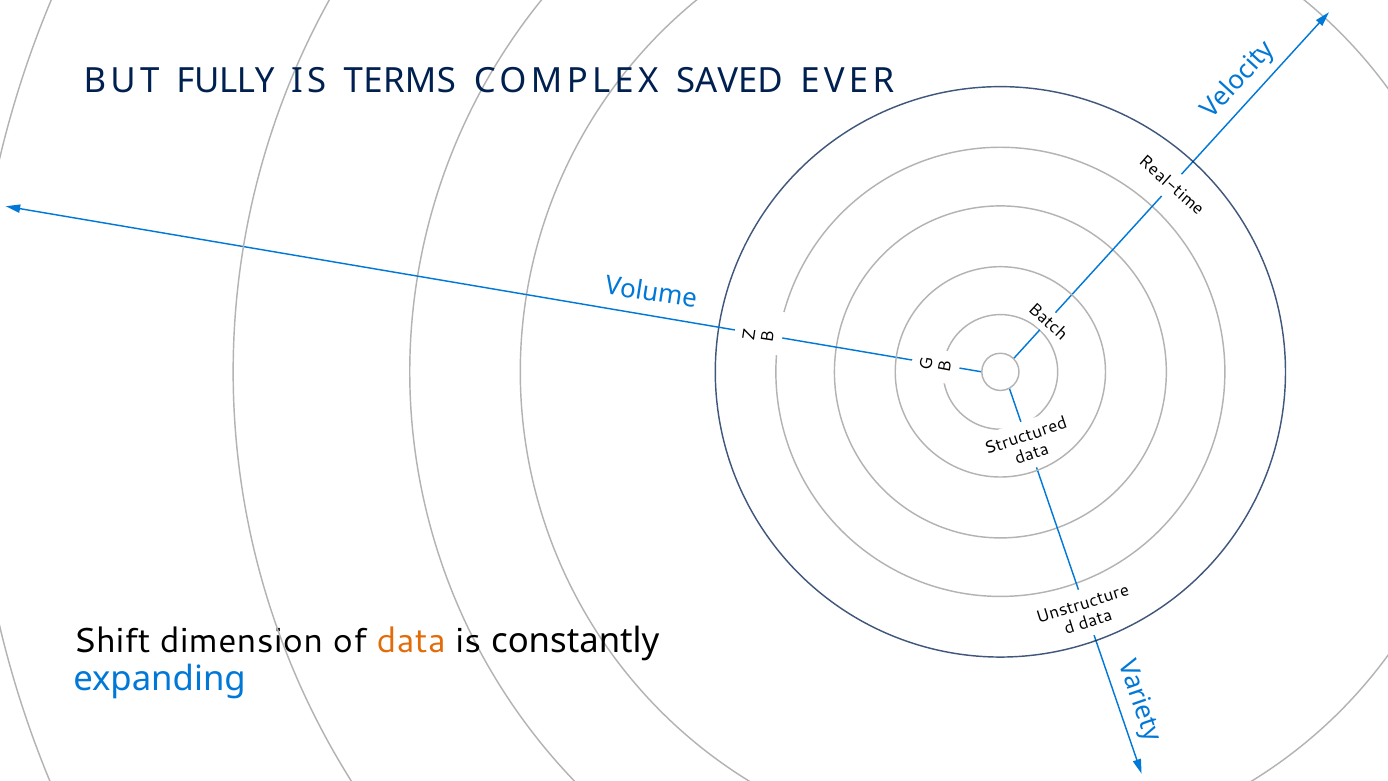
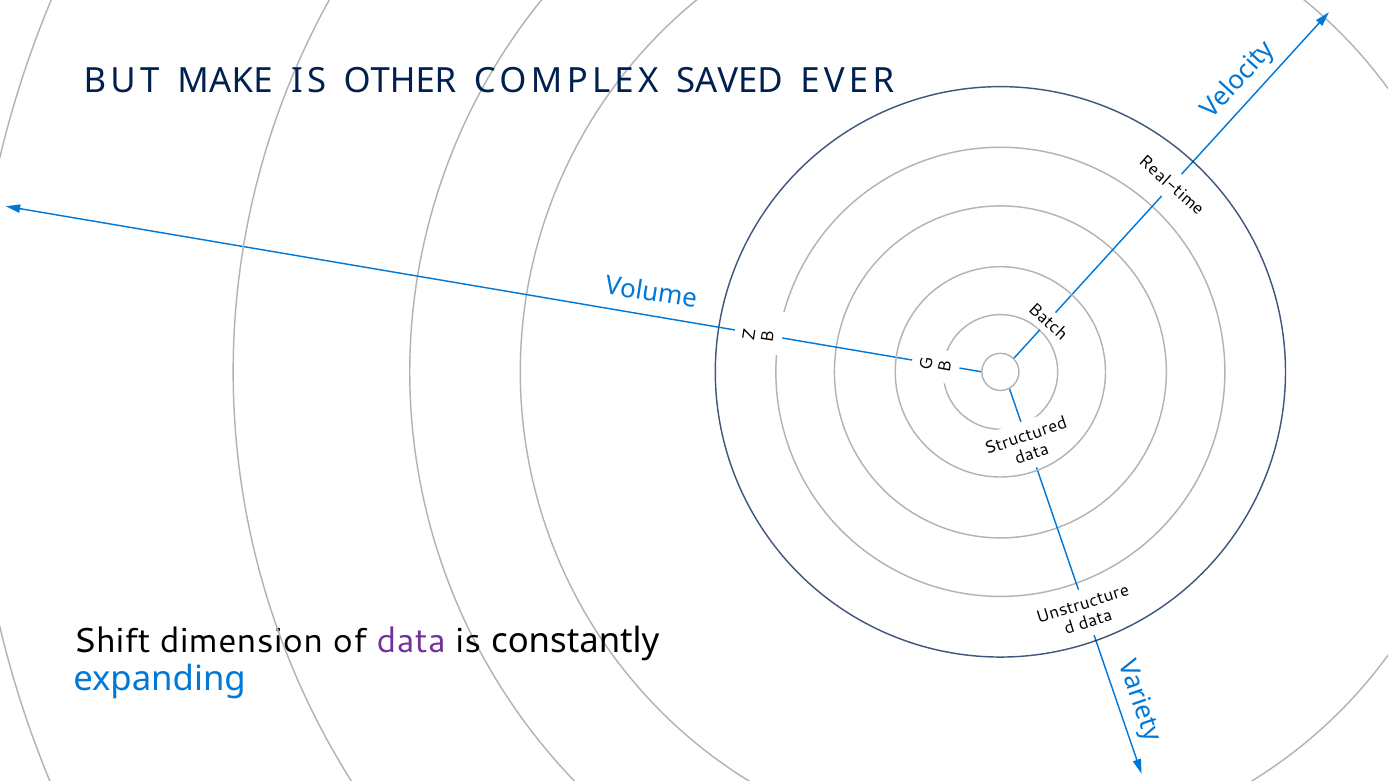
FULLY: FULLY -> MAKE
TERMS: TERMS -> OTHER
data at (411, 641) colour: orange -> purple
